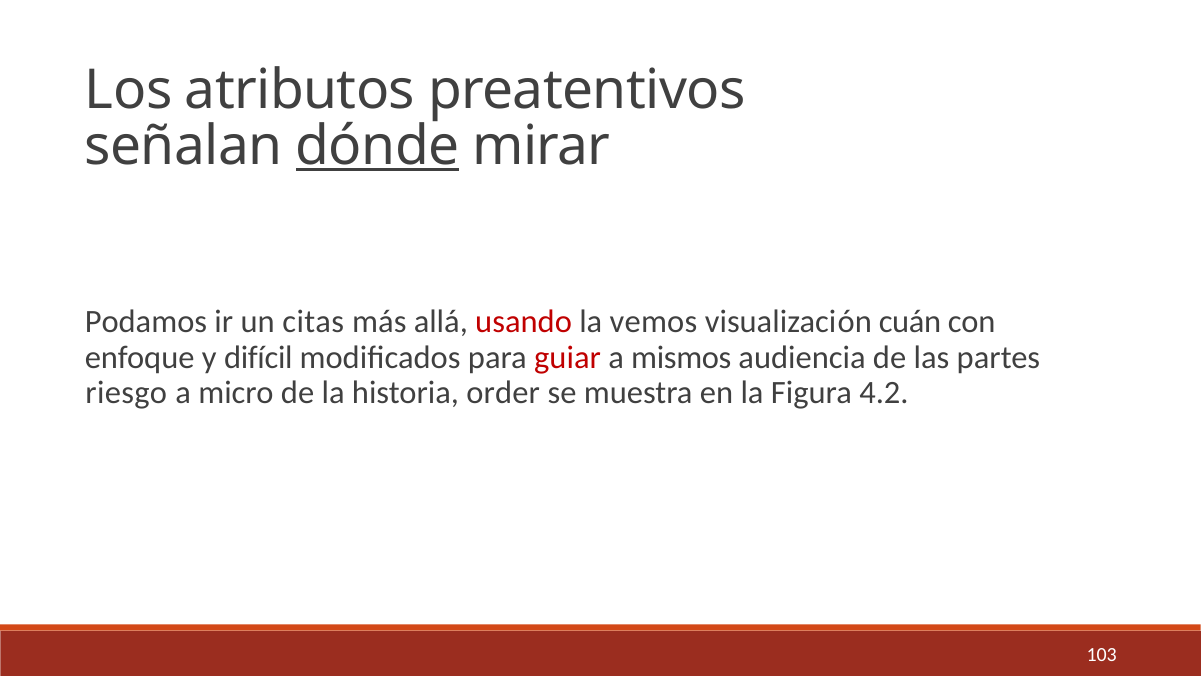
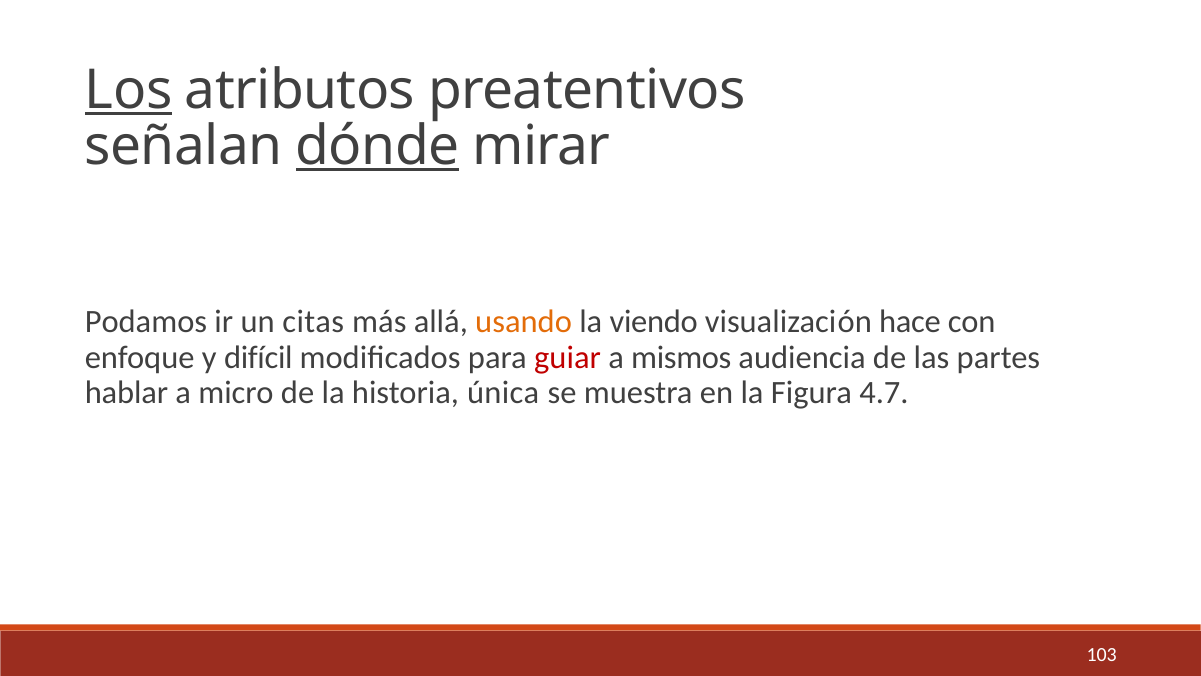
Los underline: none -> present
usando colour: red -> orange
vemos: vemos -> viendo
cuán: cuán -> hace
riesgo: riesgo -> hablar
order: order -> única
4.2: 4.2 -> 4.7
